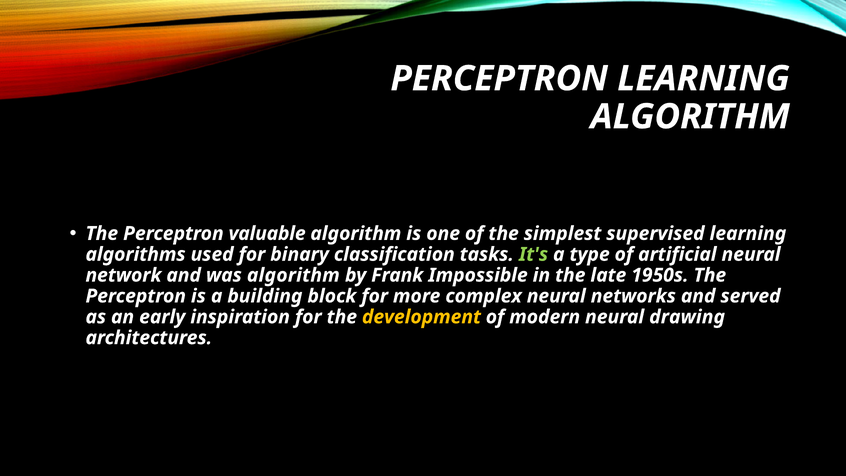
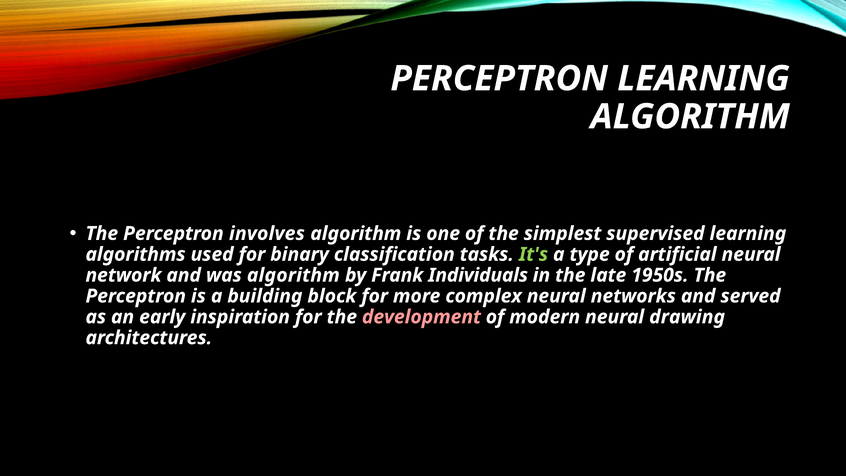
valuable: valuable -> involves
Impossible: Impossible -> Individuals
development colour: yellow -> pink
